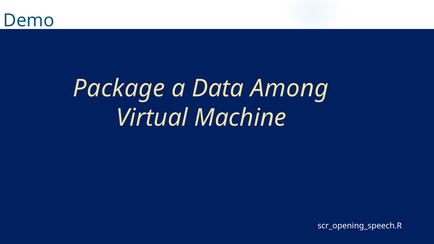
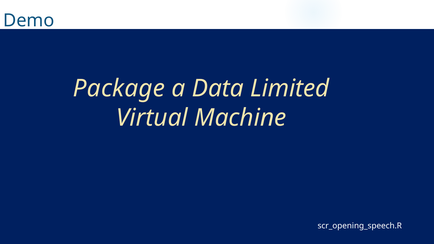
Among: Among -> Limited
